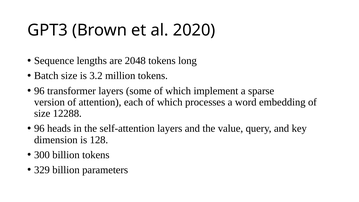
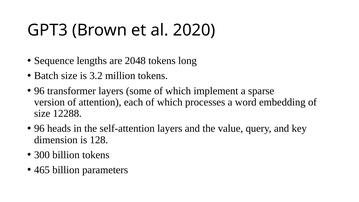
329: 329 -> 465
